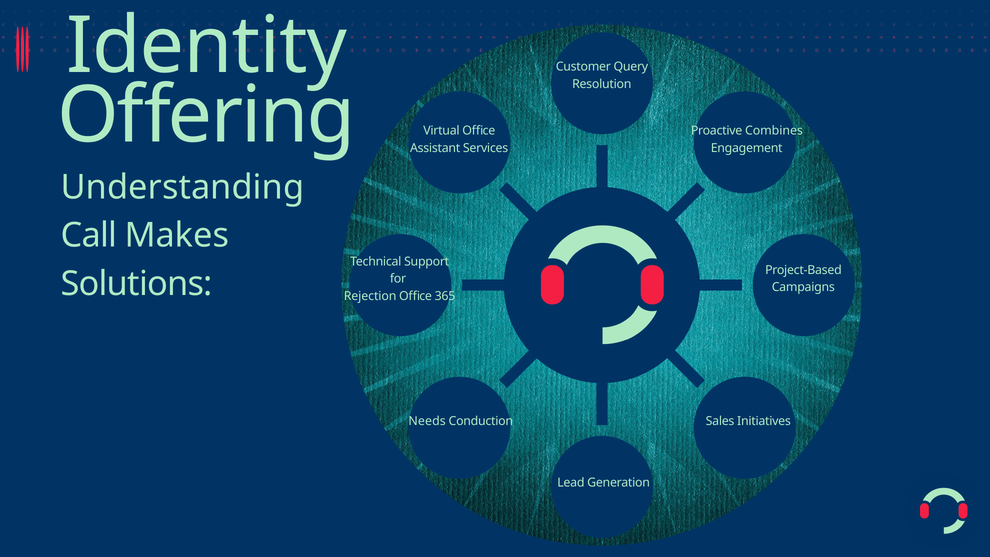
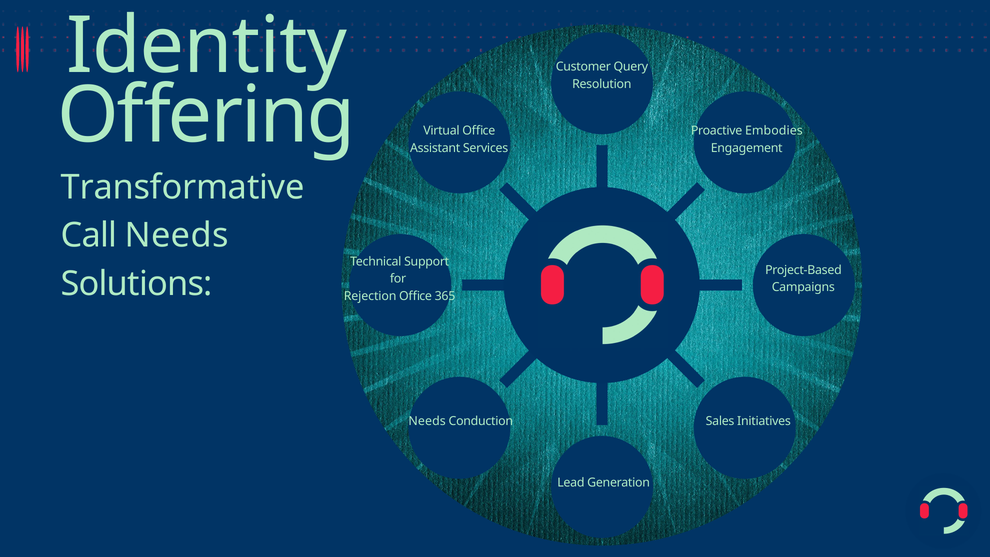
Combines: Combines -> Embodies
Understanding: Understanding -> Transformative
Call Makes: Makes -> Needs
